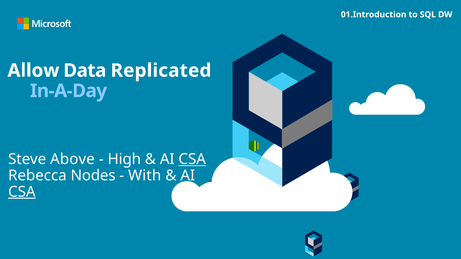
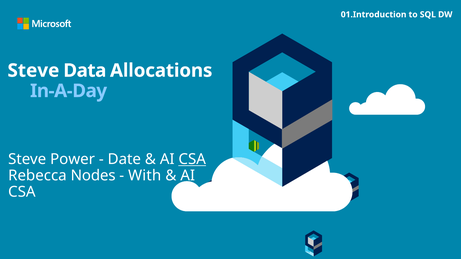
Allow at (33, 71): Allow -> Steve
Replicated: Replicated -> Allocations
Above: Above -> Power
High: High -> Date
CSA at (22, 192) underline: present -> none
